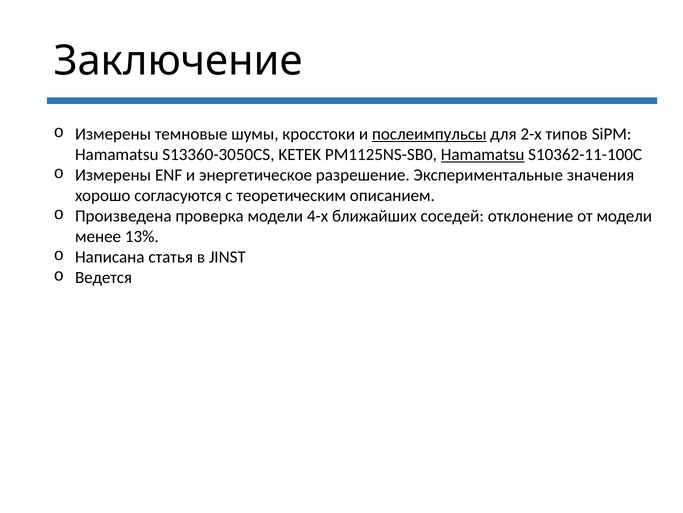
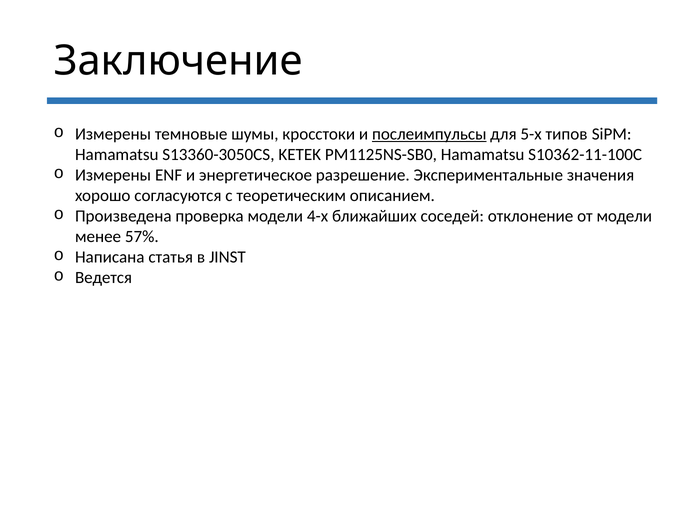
2-х: 2-х -> 5-х
Hamamatsu at (483, 154) underline: present -> none
13%: 13% -> 57%
